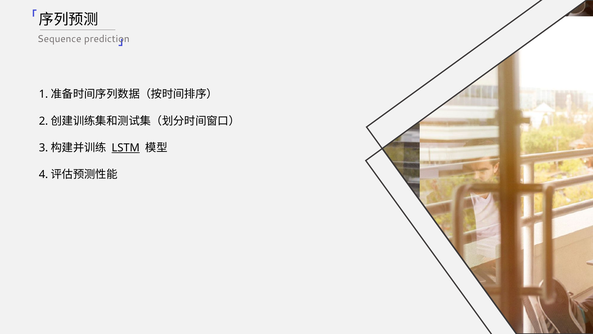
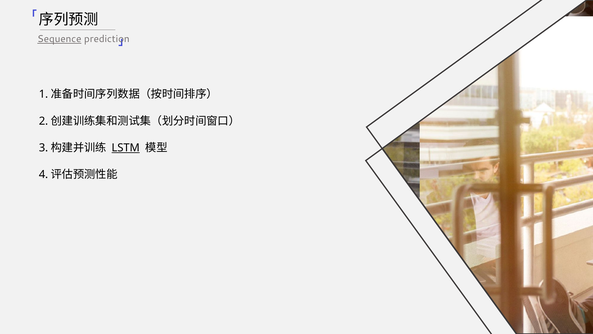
Sequence underline: none -> present
